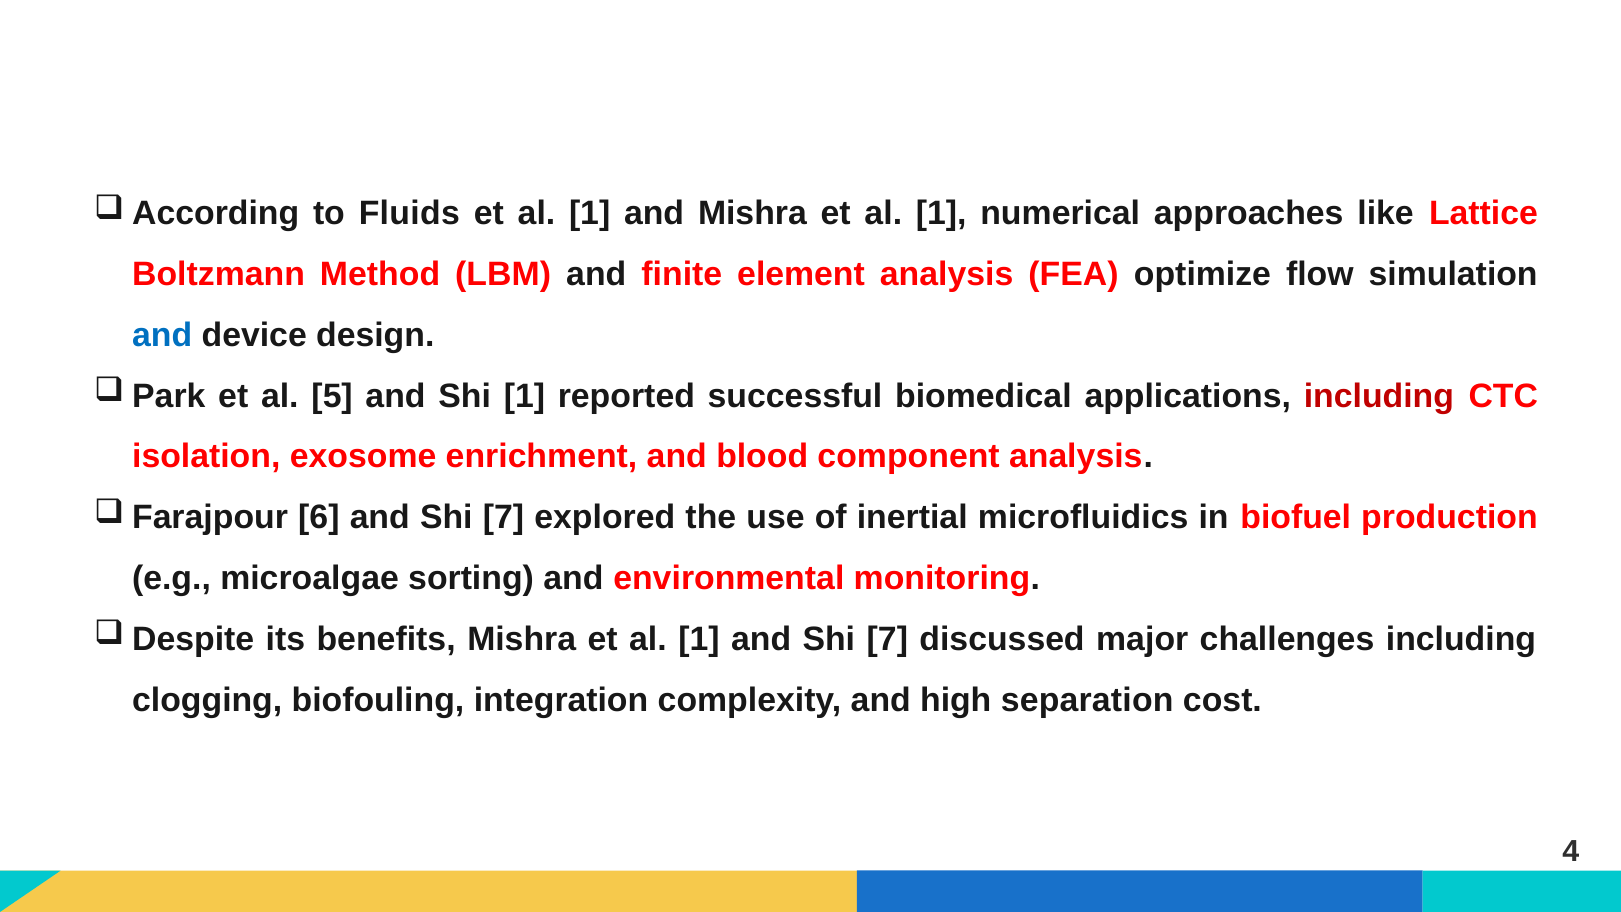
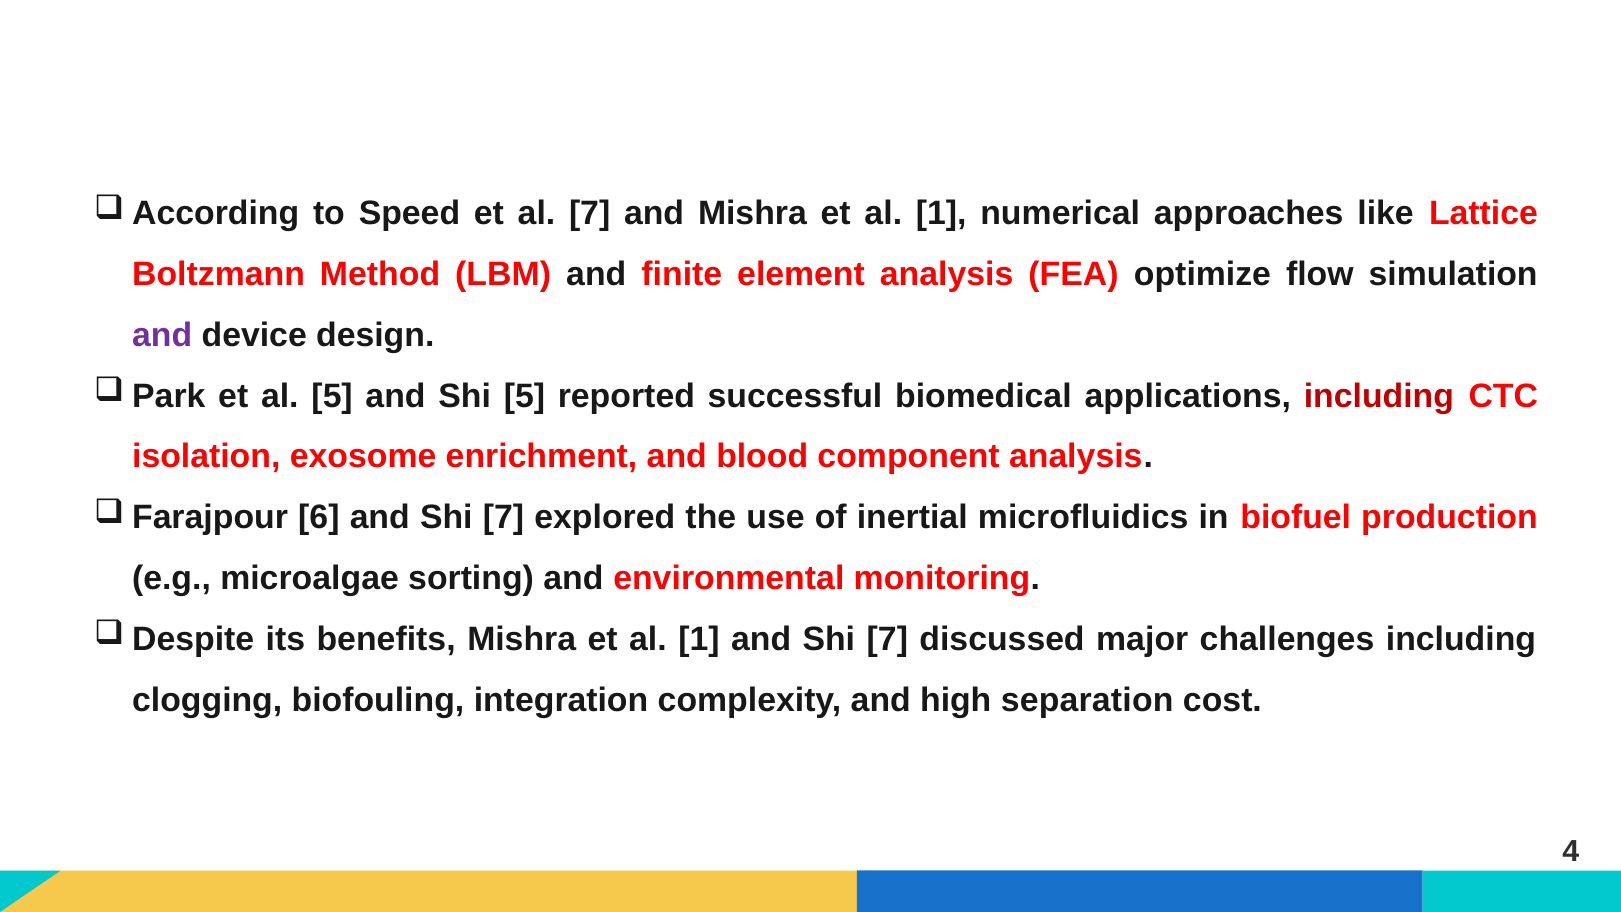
Fluids: Fluids -> Speed
1 at (590, 213): 1 -> 7
and at (162, 335) colour: blue -> purple
Shi 1: 1 -> 5
